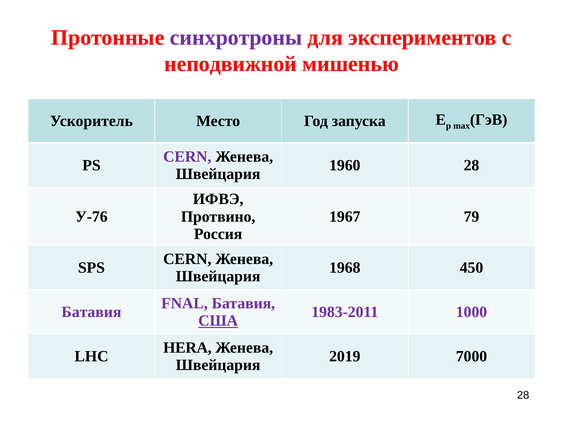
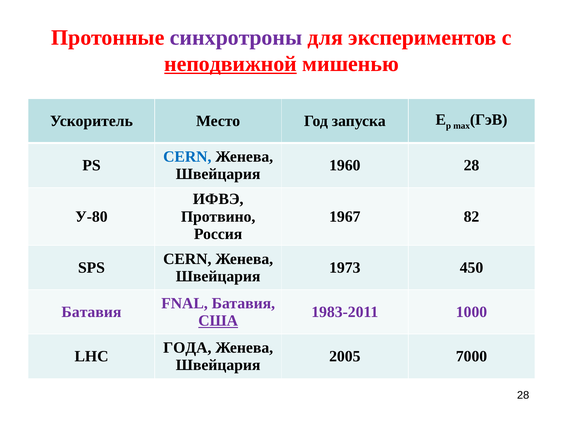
неподвижной underline: none -> present
CERN at (187, 156) colour: purple -> blue
У-76: У-76 -> У-80
79: 79 -> 82
1968: 1968 -> 1973
HERA: HERA -> ГОДА
2019: 2019 -> 2005
